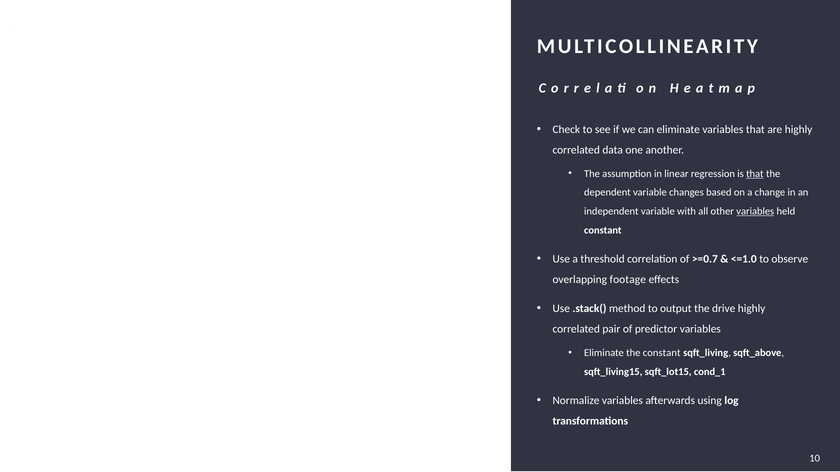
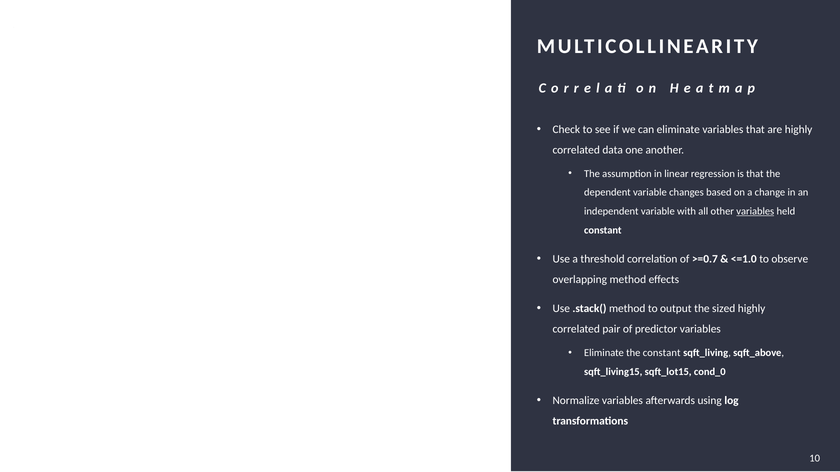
that at (755, 174) underline: present -> none
overlapping footage: footage -> method
drive: drive -> sized
cond_1: cond_1 -> cond_0
